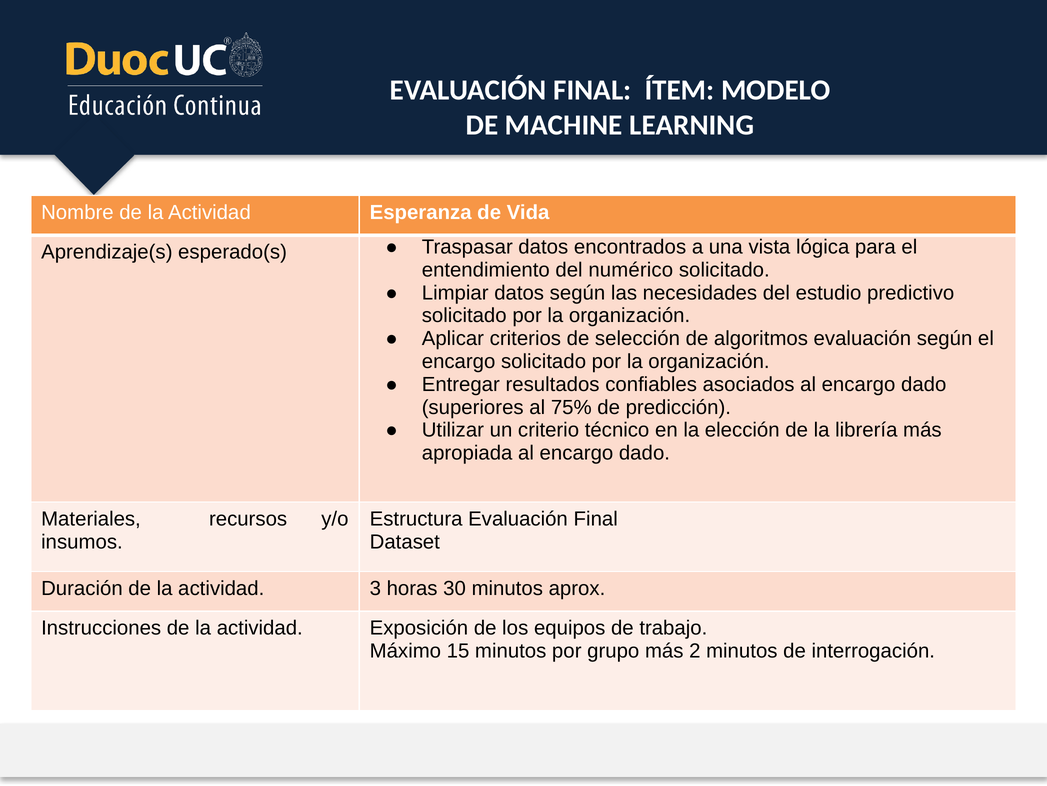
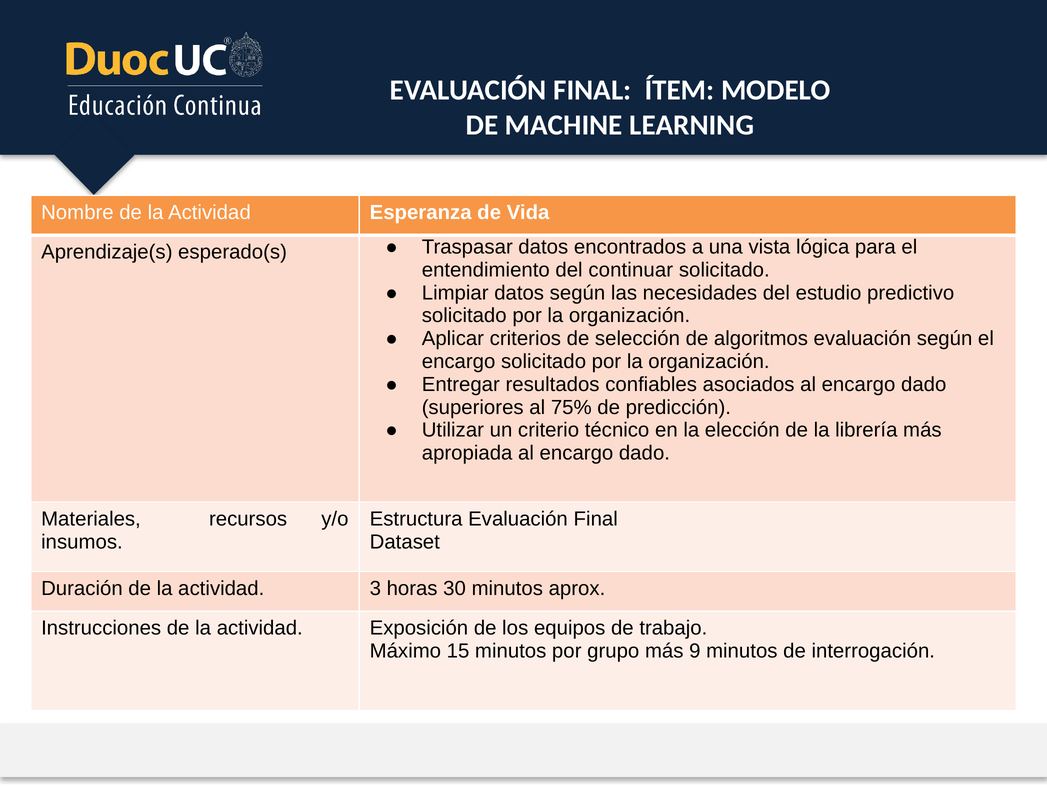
numérico: numérico -> continuar
2: 2 -> 9
